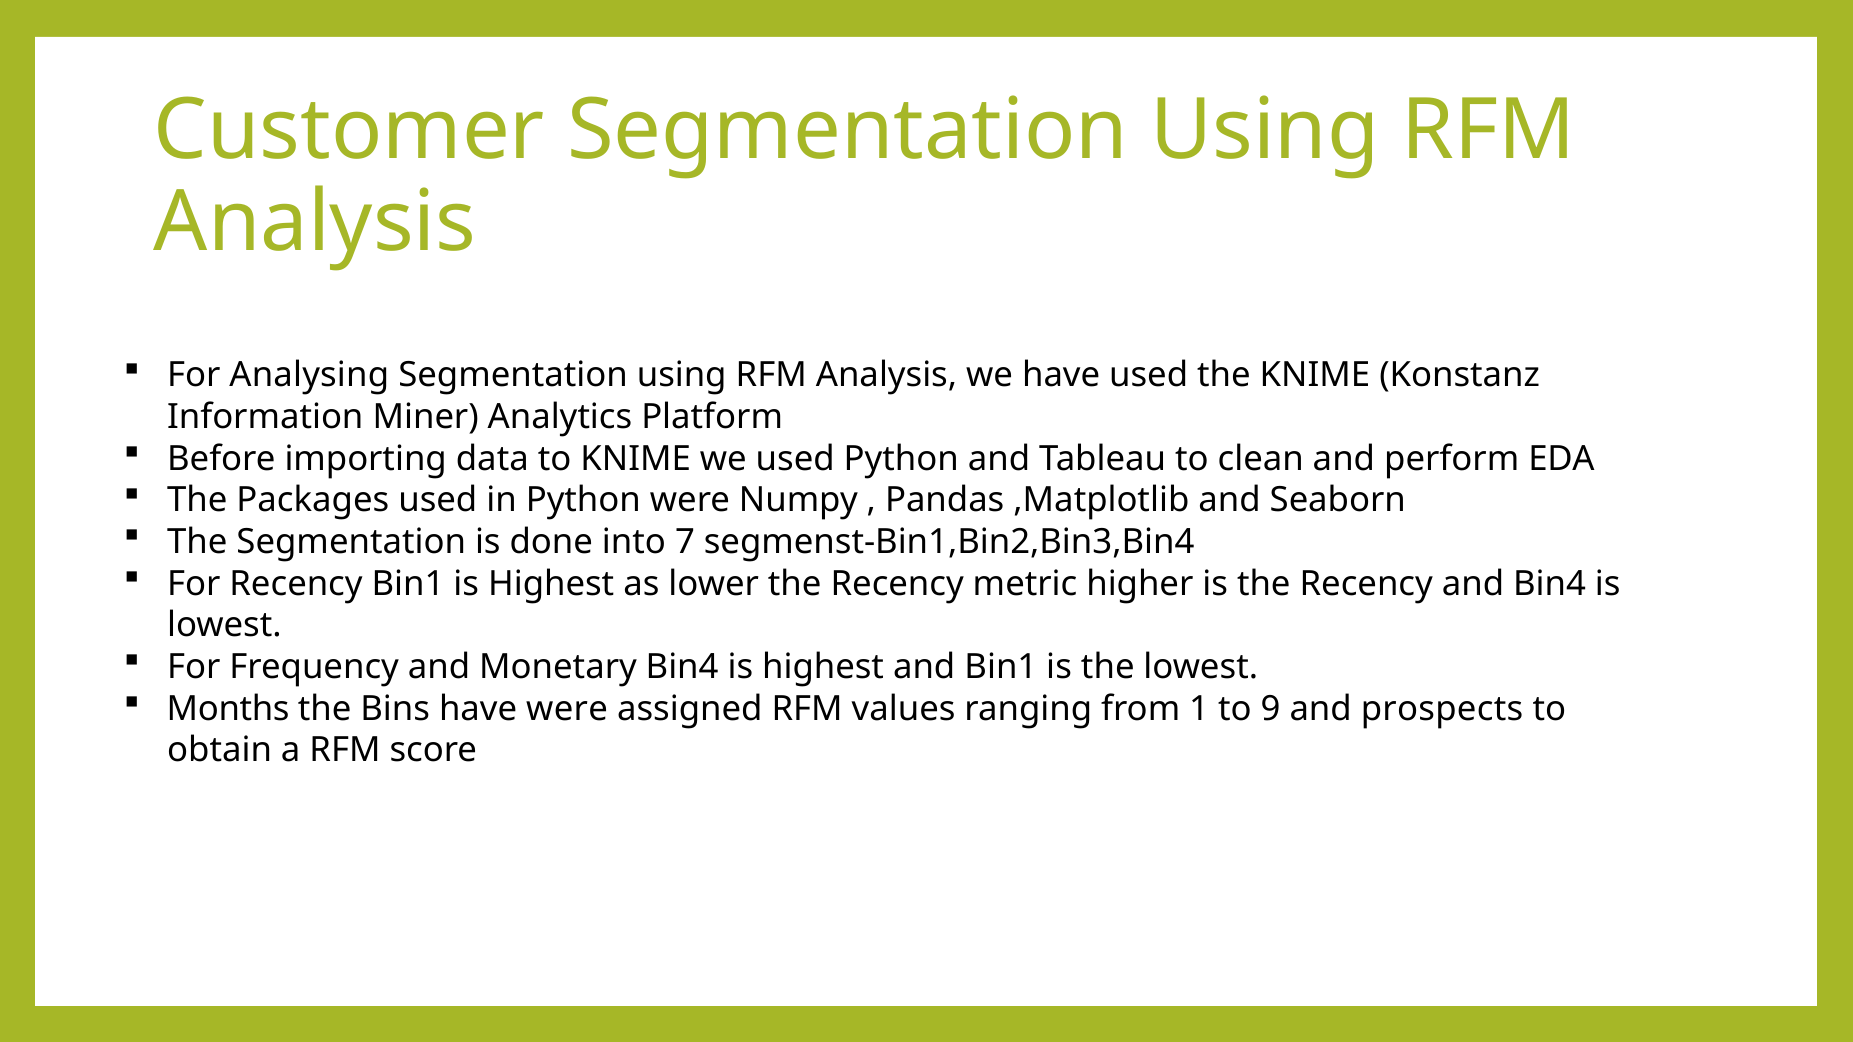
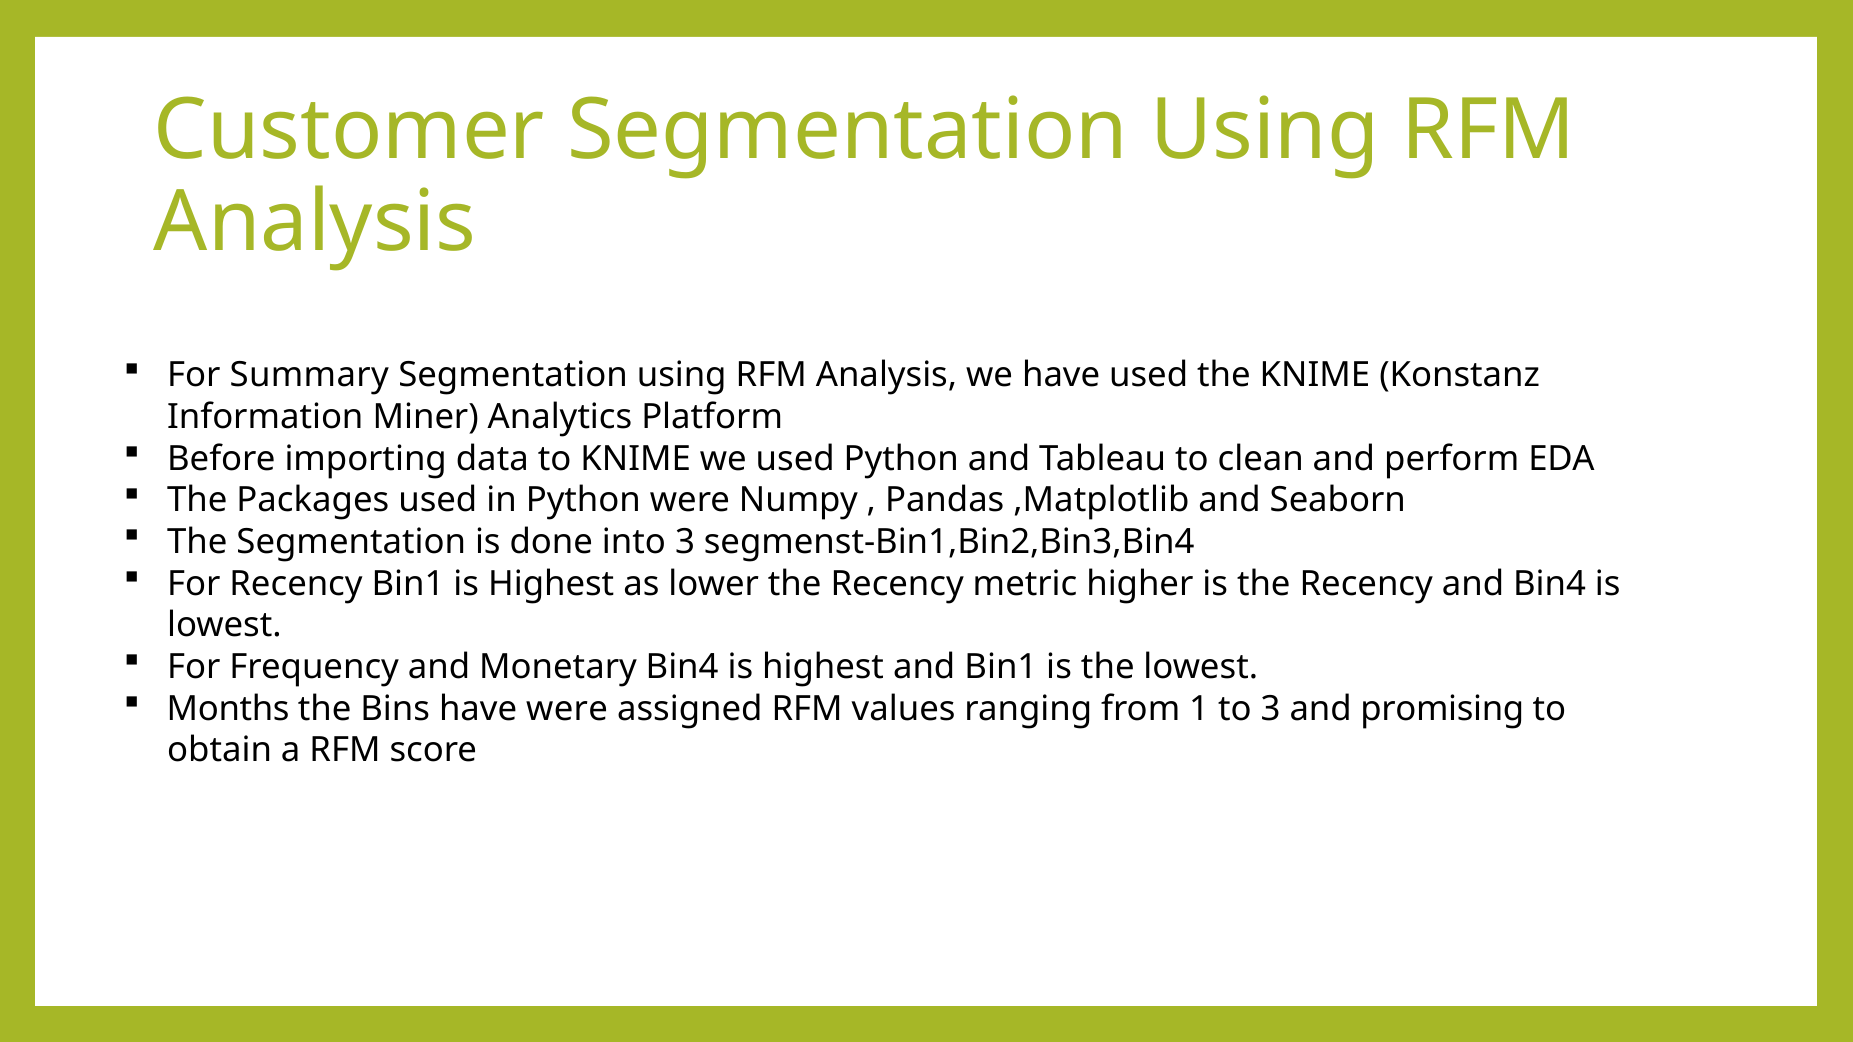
Analysing: Analysing -> Summary
into 7: 7 -> 3
to 9: 9 -> 3
prospects: prospects -> promising
